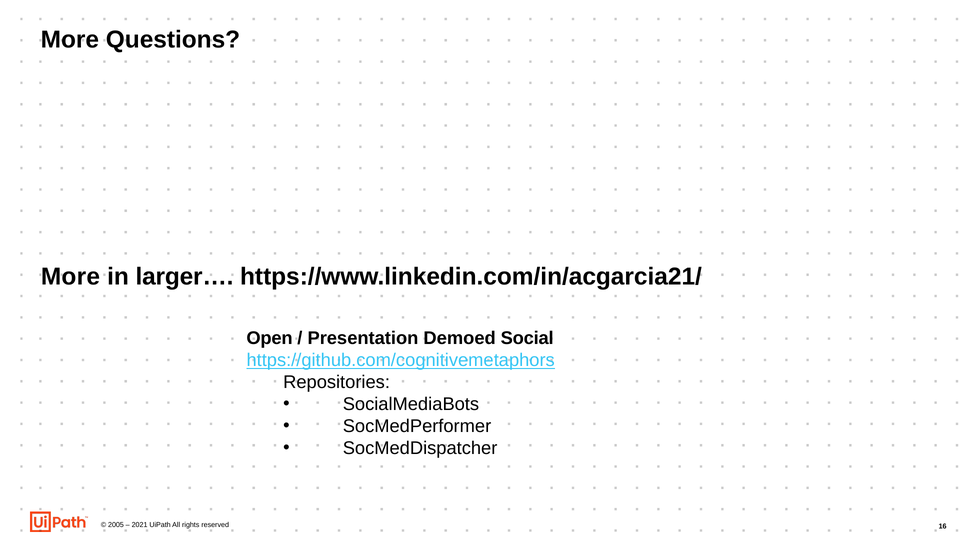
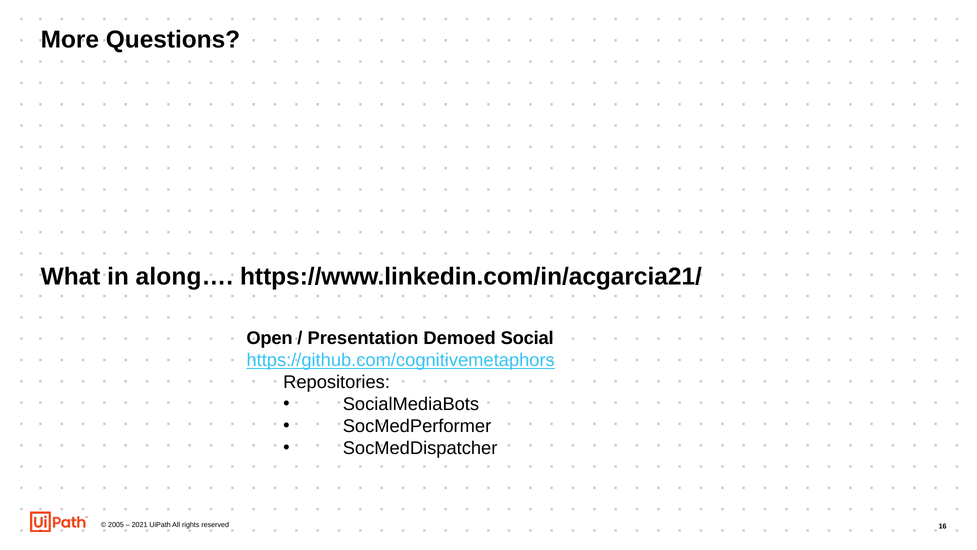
More at (70, 276): More -> What
larger…: larger… -> along…
